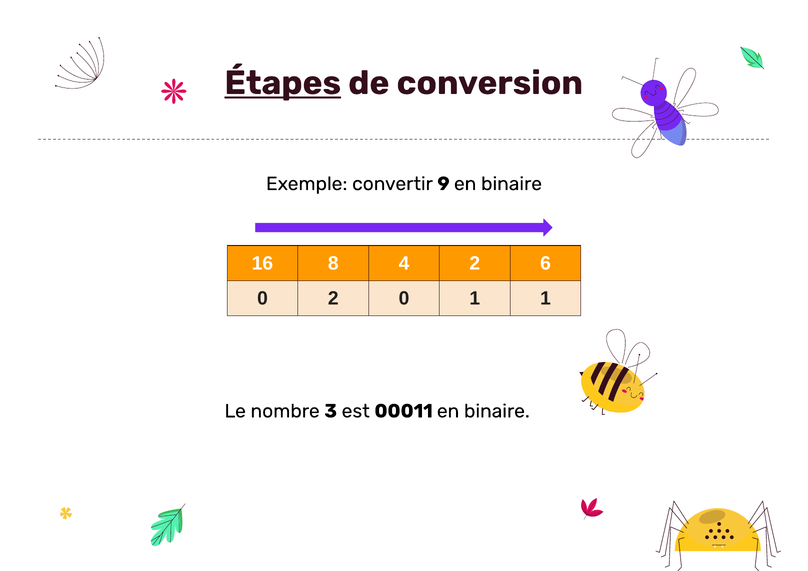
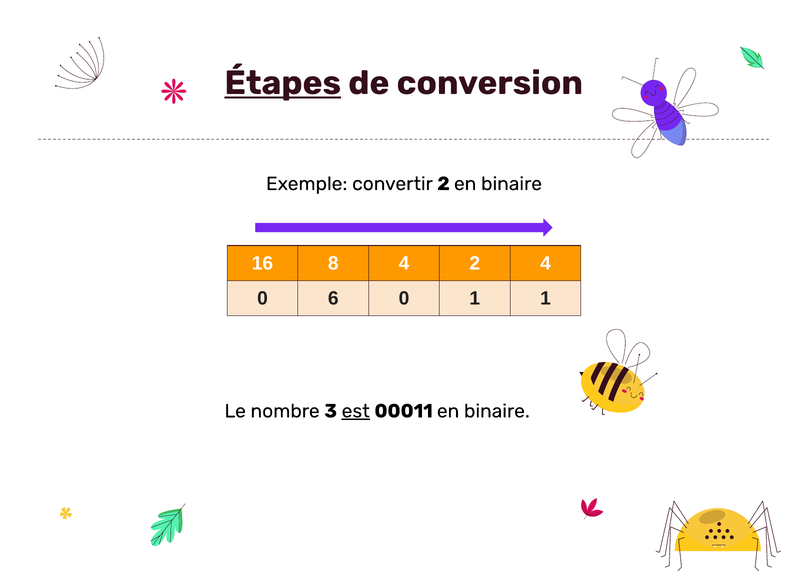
convertir 9: 9 -> 2
2 6: 6 -> 4
0 2: 2 -> 6
est underline: none -> present
